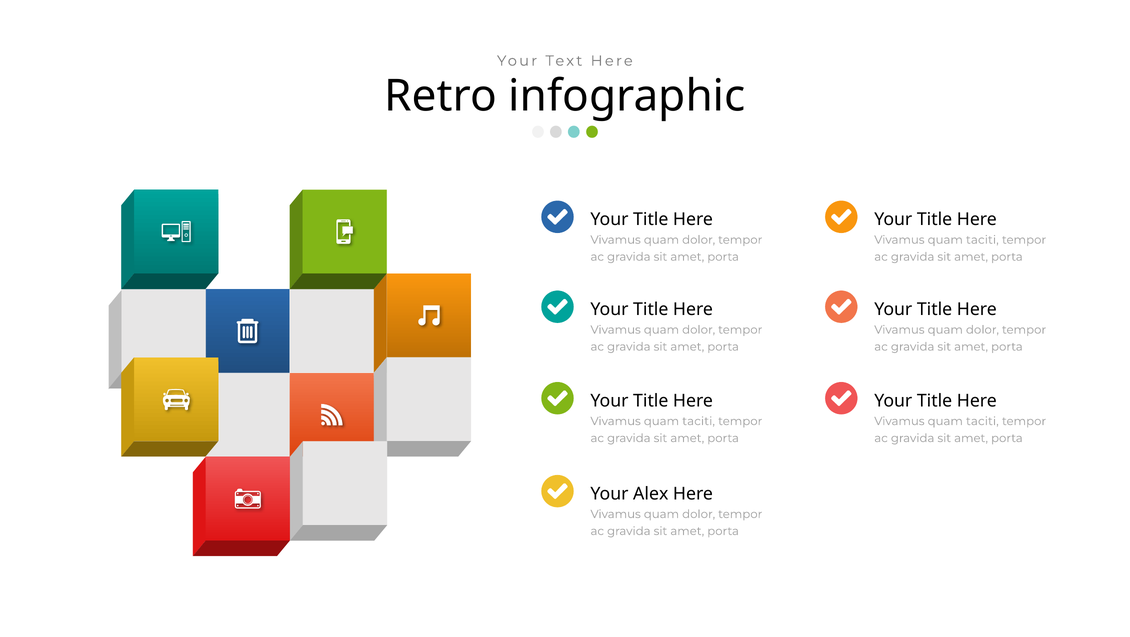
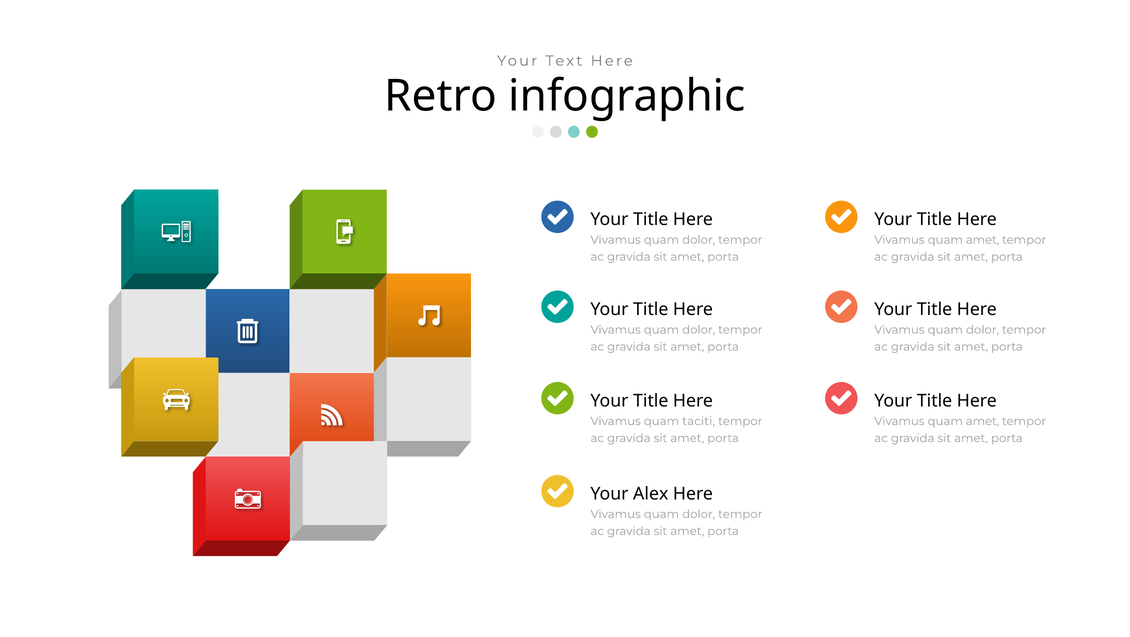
taciti at (982, 240): taciti -> amet
taciti at (982, 421): taciti -> amet
